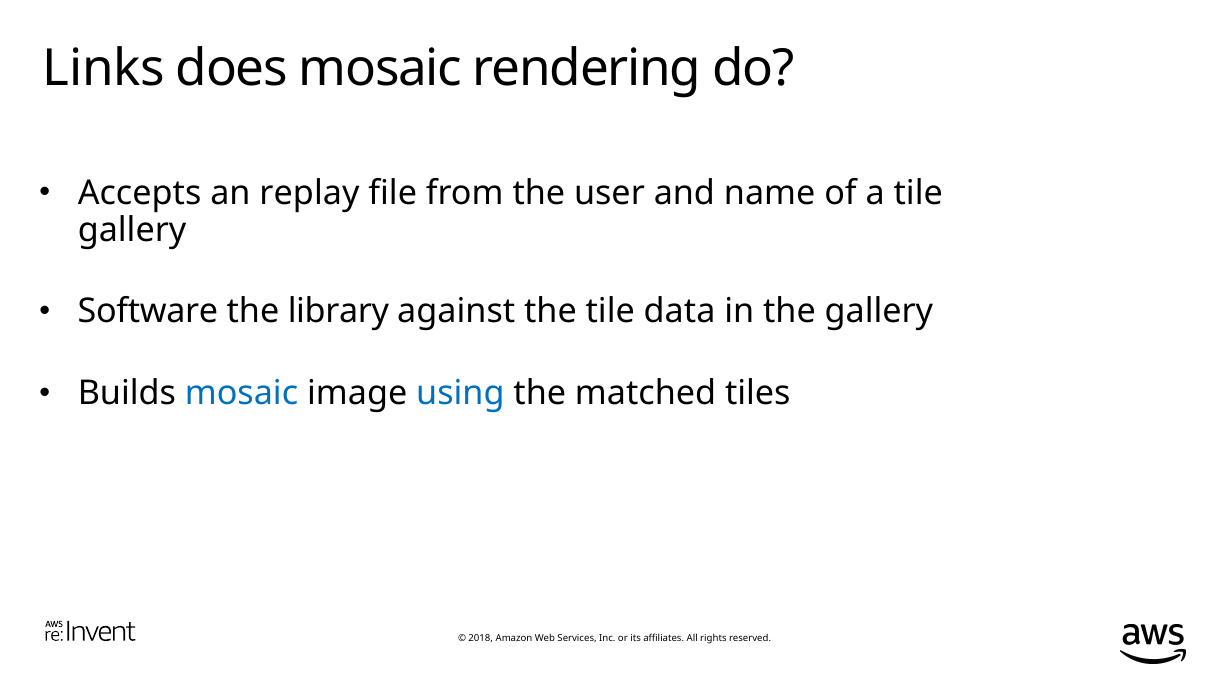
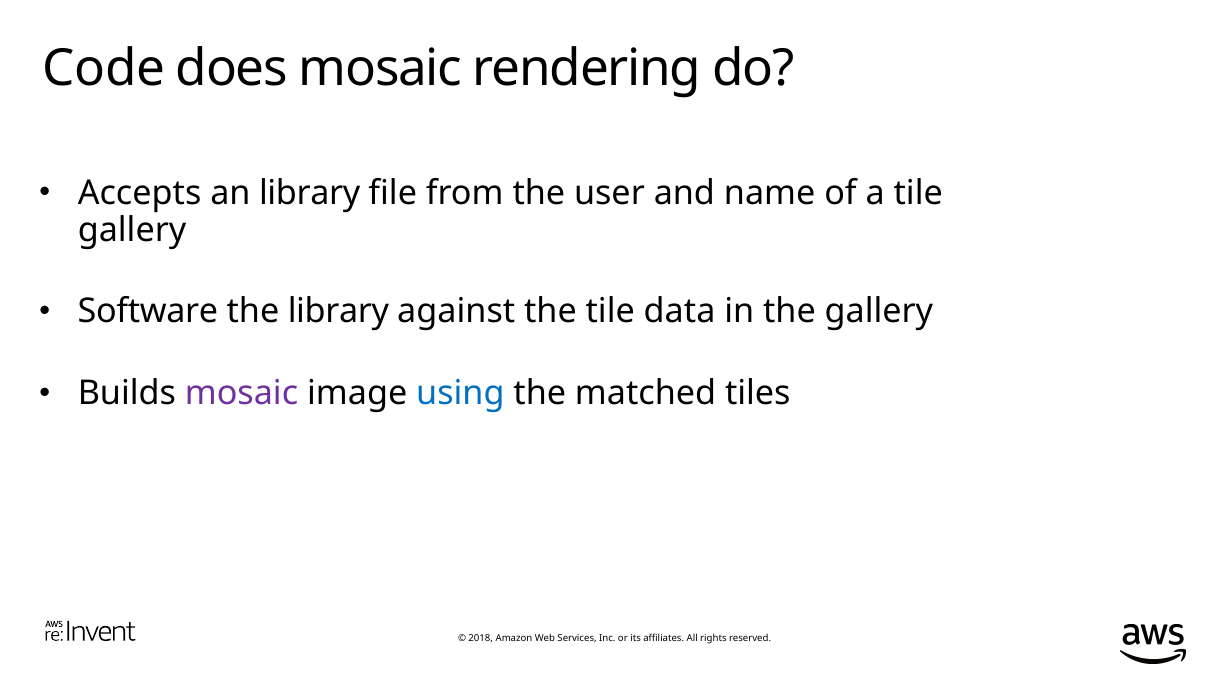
Links: Links -> Code
an replay: replay -> library
mosaic at (242, 393) colour: blue -> purple
